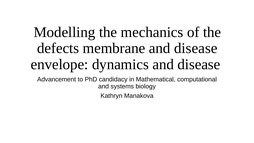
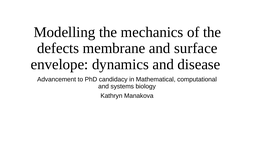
membrane and disease: disease -> surface
